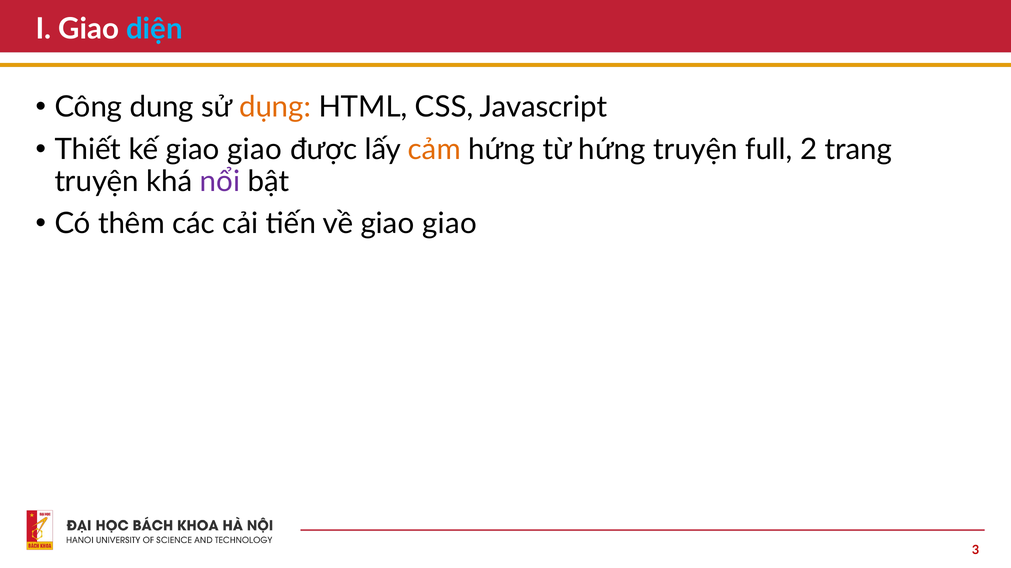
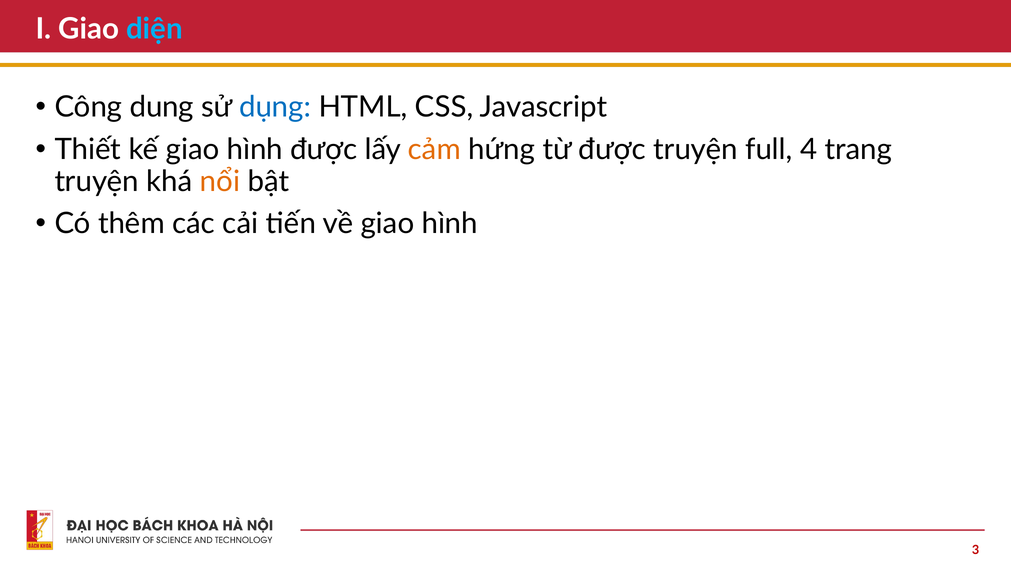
dụng colour: orange -> blue
kế giao giao: giao -> hình
từ hứng: hứng -> được
2: 2 -> 4
nổi colour: purple -> orange
về giao giao: giao -> hình
